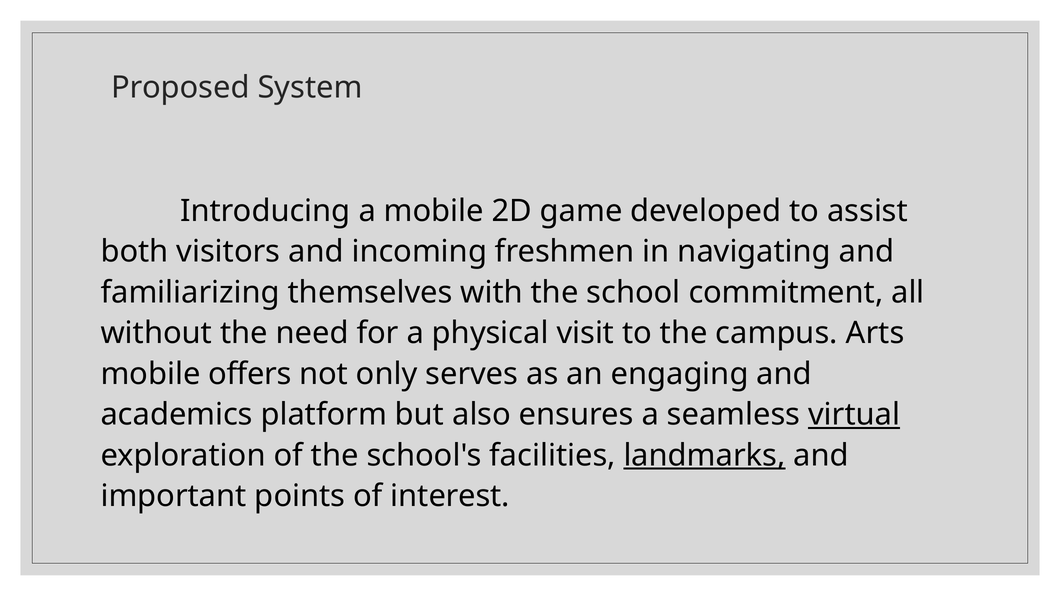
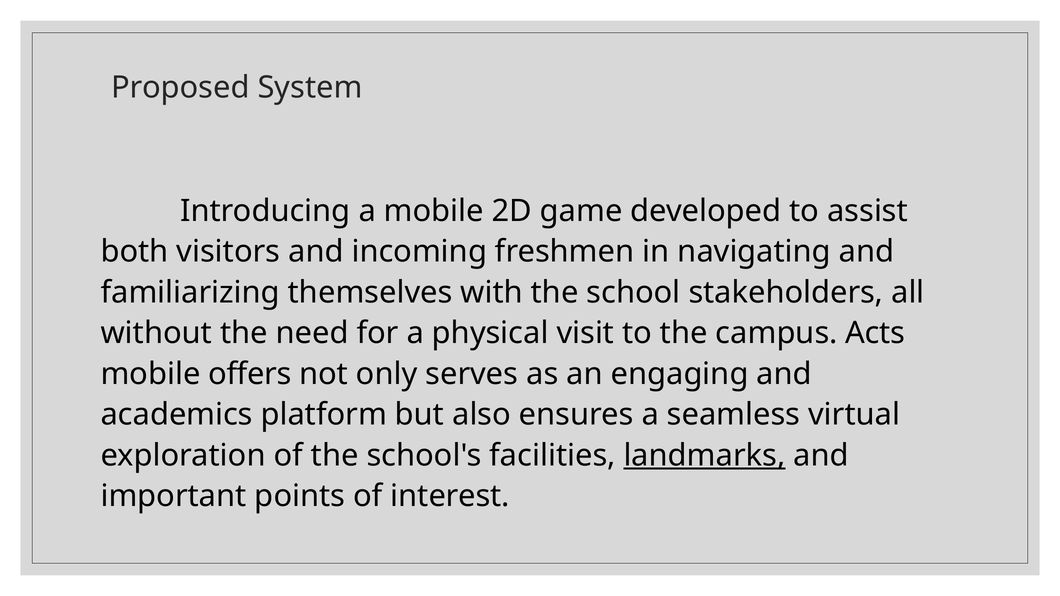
commitment: commitment -> stakeholders
Arts: Arts -> Acts
virtual underline: present -> none
